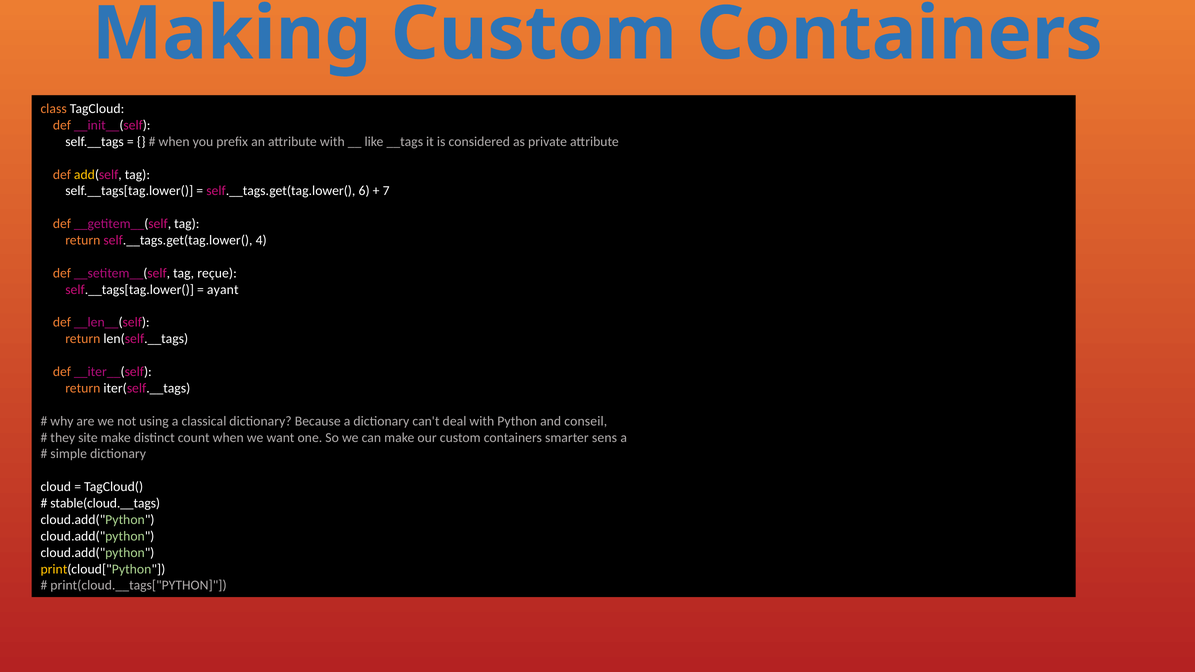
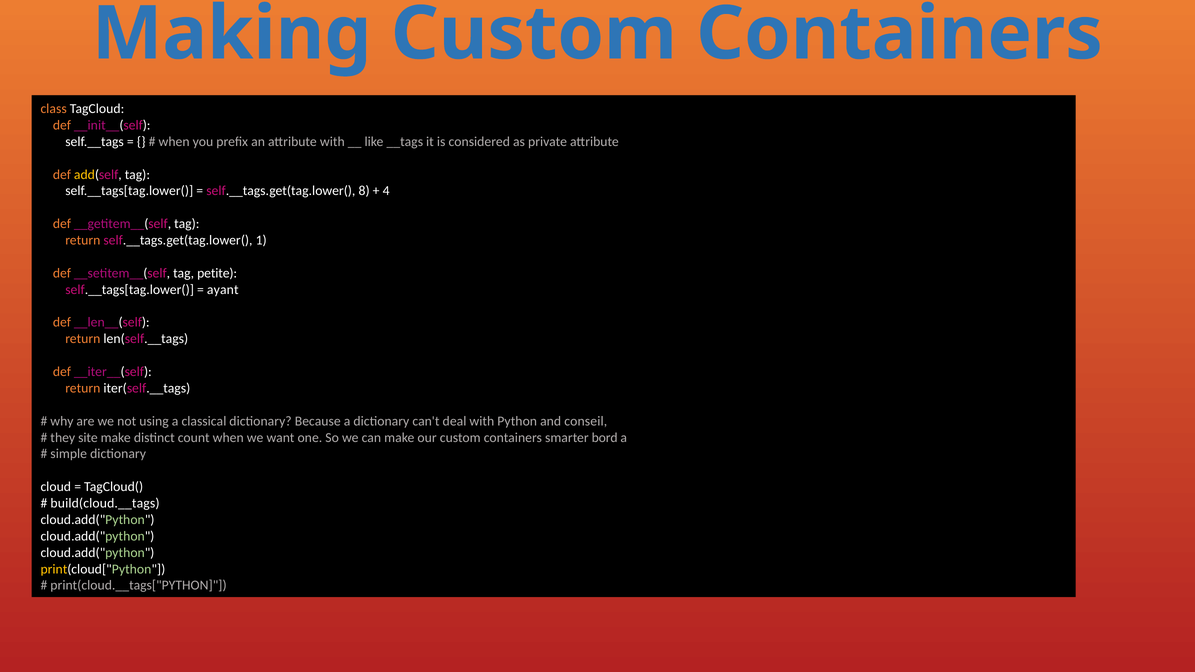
6: 6 -> 8
7: 7 -> 4
4: 4 -> 1
reçue: reçue -> petite
sens: sens -> bord
stable(cloud.__tags: stable(cloud.__tags -> build(cloud.__tags
